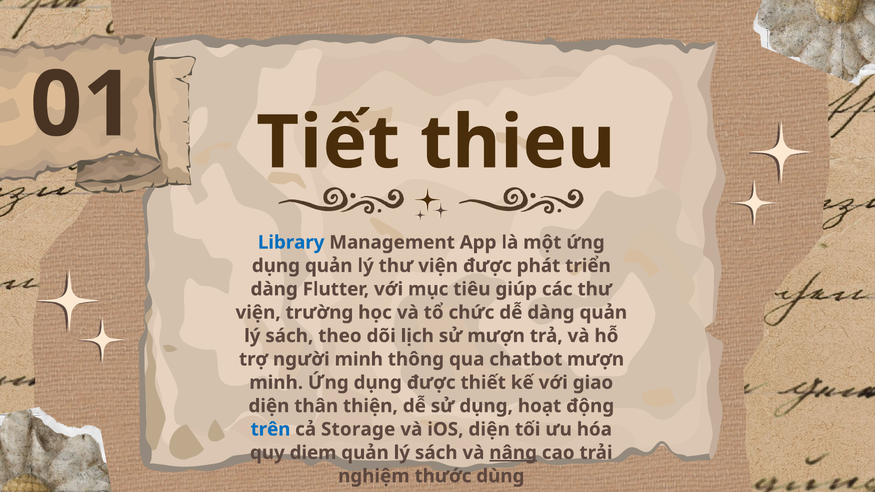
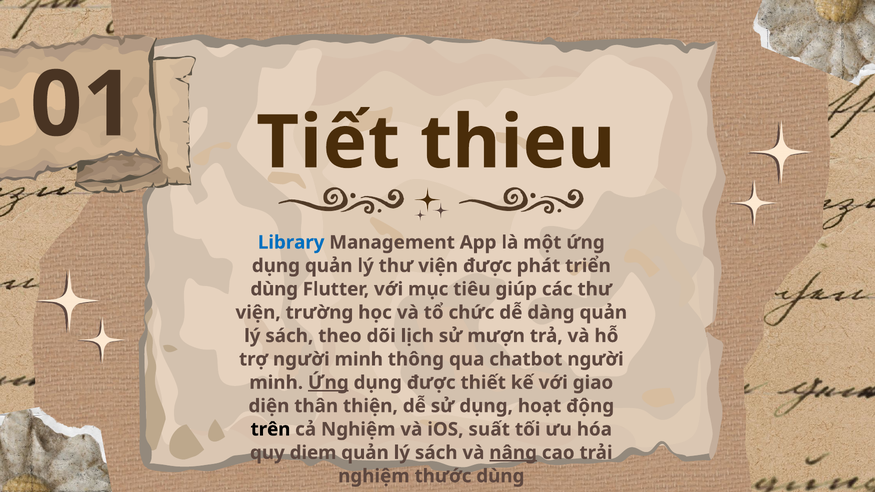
dàng at (274, 289): dàng -> dùng
chatbot mượn: mượn -> người
Ứng at (328, 383) underline: none -> present
trên colour: blue -> black
cả Storage: Storage -> Nghiệm
iOS diện: diện -> suất
